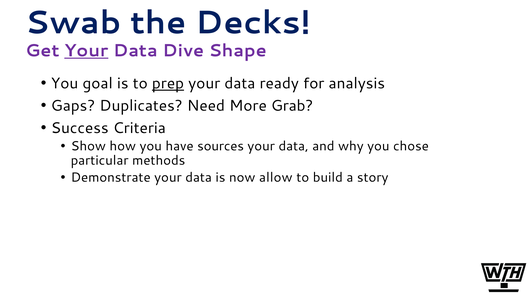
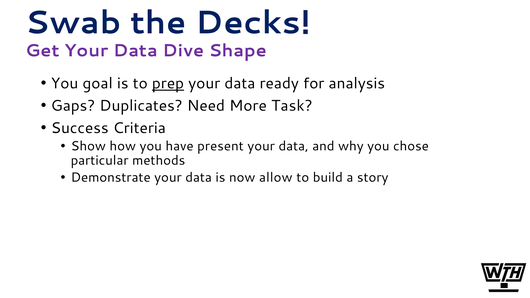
Your at (86, 51) underline: present -> none
Grab: Grab -> Task
sources: sources -> present
